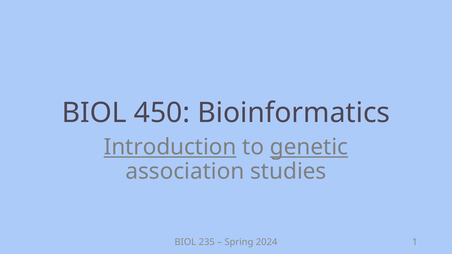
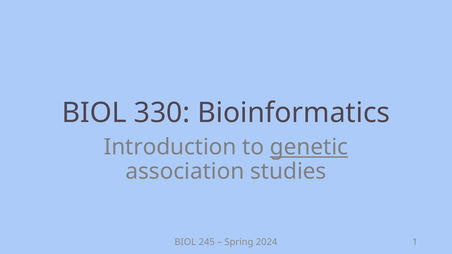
450: 450 -> 330
Introduction underline: present -> none
235: 235 -> 245
